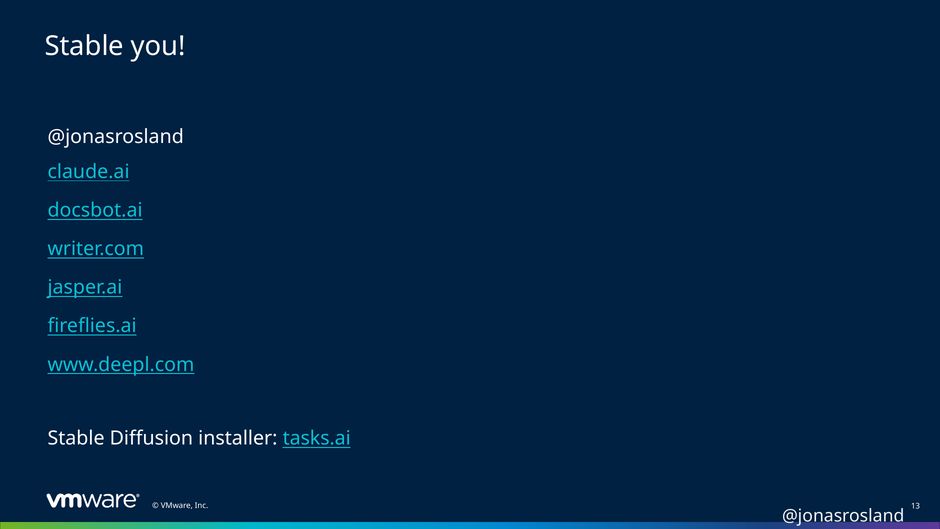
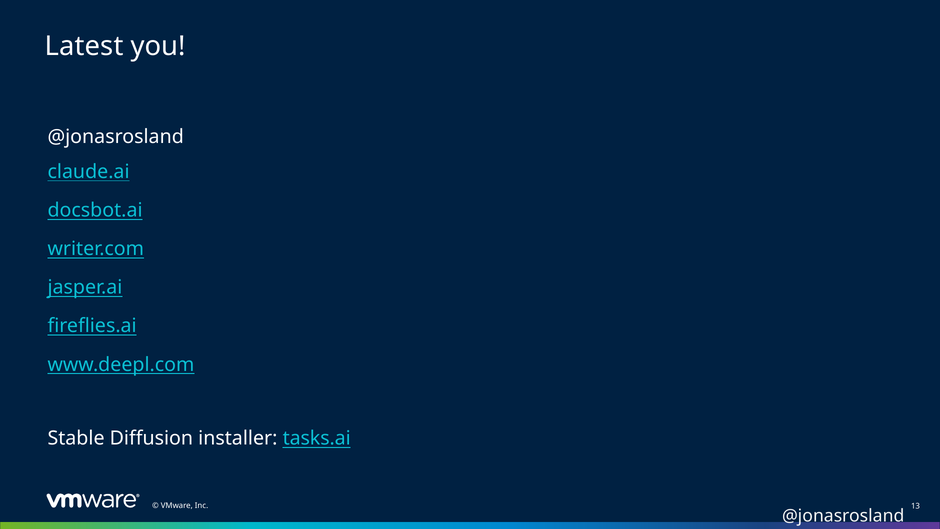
Stable at (84, 46): Stable -> Latest
